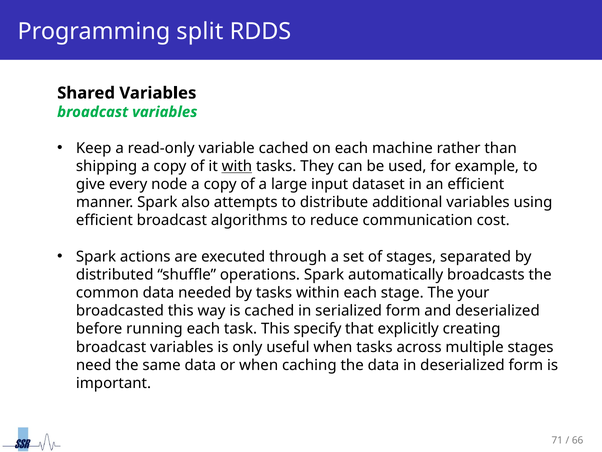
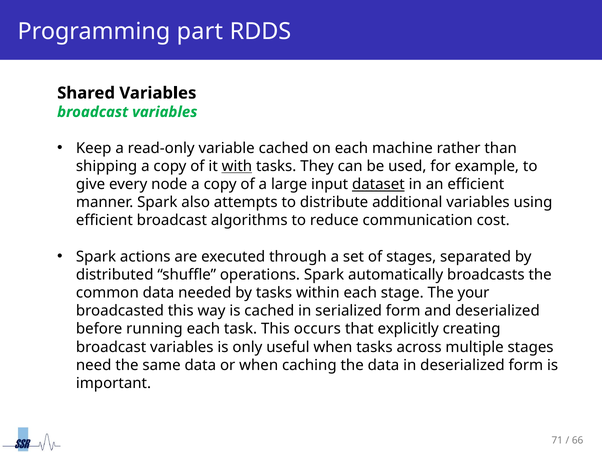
split: split -> part
dataset underline: none -> present
specify: specify -> occurs
